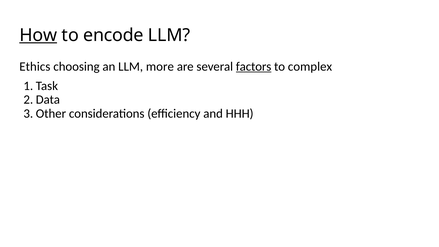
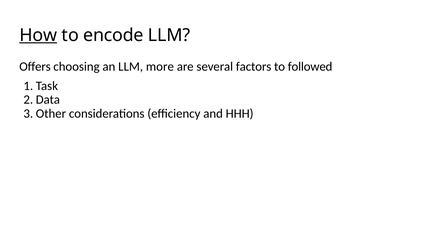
Ethics: Ethics -> Offers
factors underline: present -> none
complex: complex -> followed
